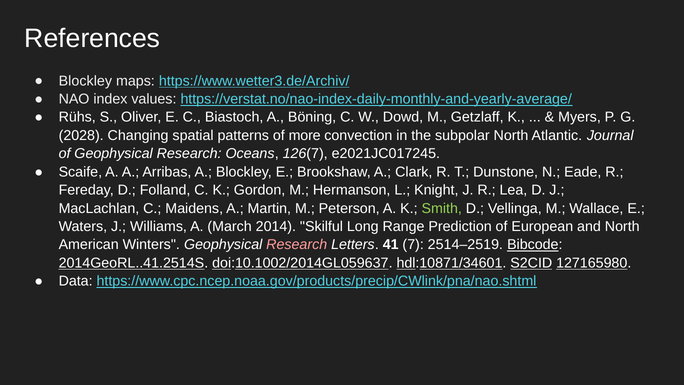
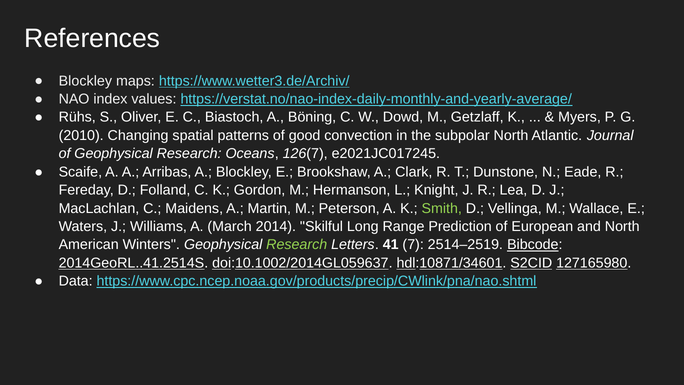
2028: 2028 -> 2010
more: more -> good
Research at (297, 245) colour: pink -> light green
